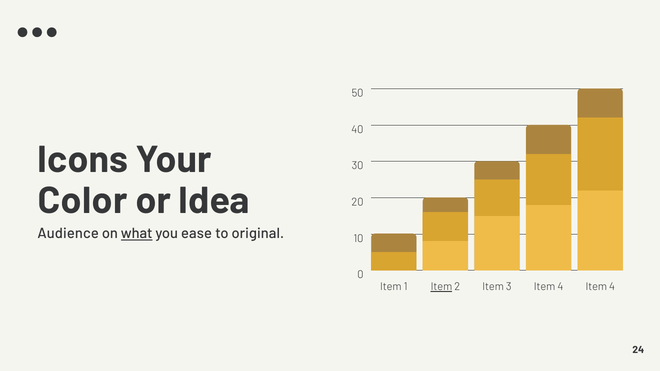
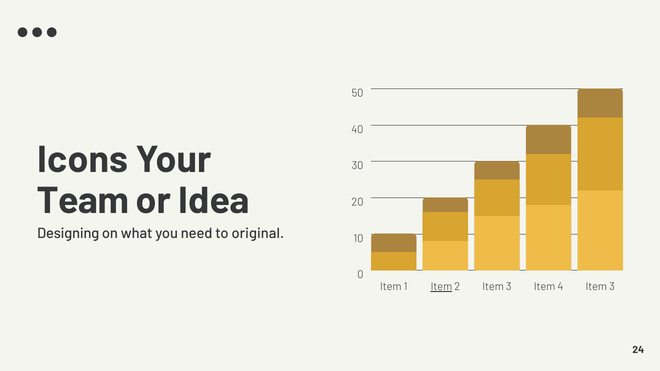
Color: Color -> Team
Audience: Audience -> Designing
what underline: present -> none
ease: ease -> need
4 Item 4: 4 -> 3
